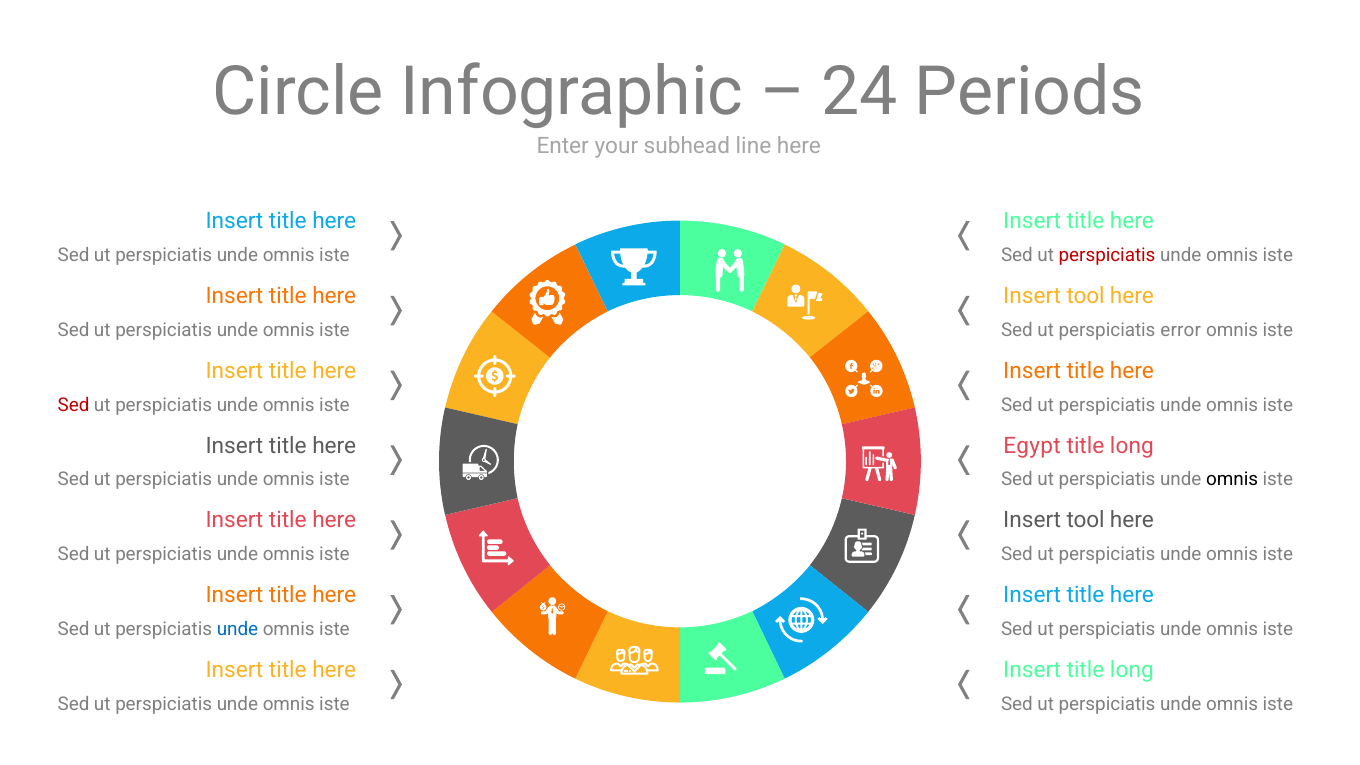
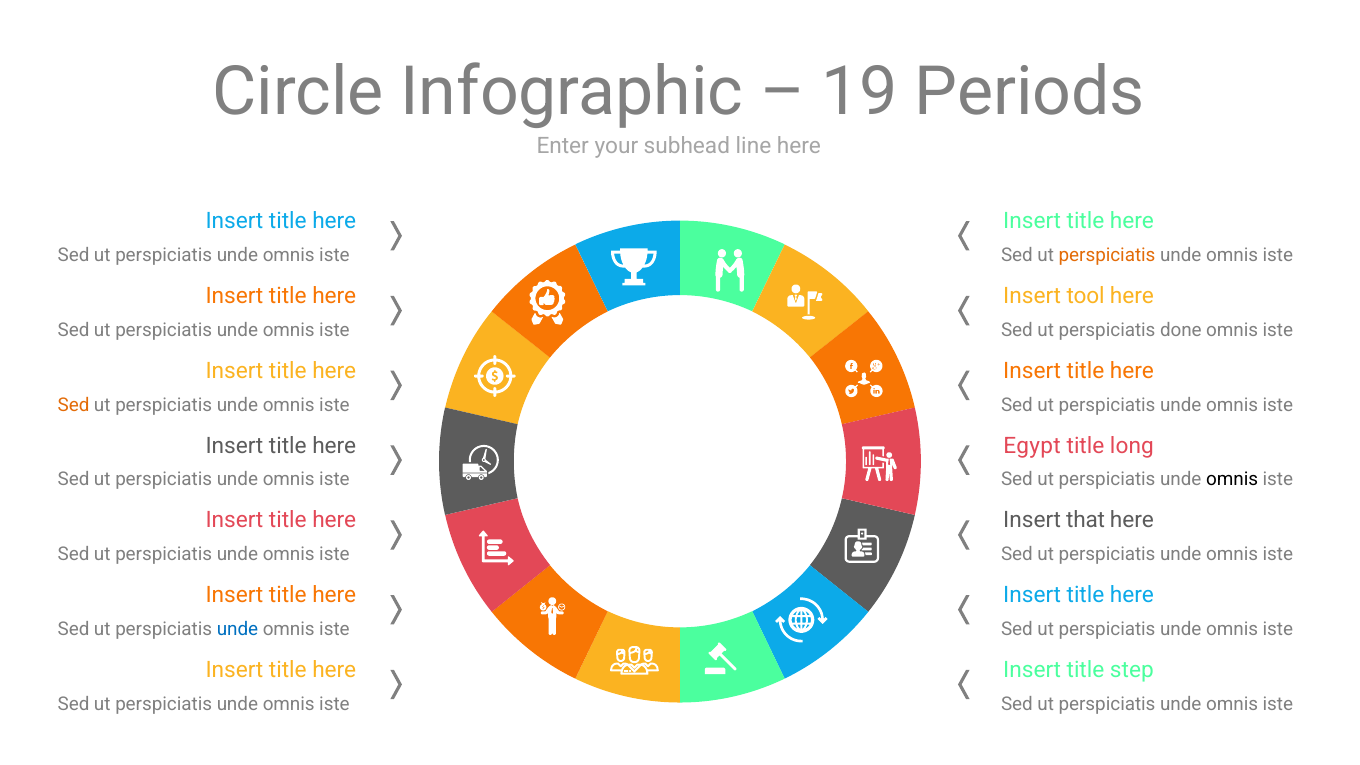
24: 24 -> 19
perspiciatis at (1107, 255) colour: red -> orange
error: error -> done
Sed at (74, 405) colour: red -> orange
tool at (1086, 520): tool -> that
Insert title long: long -> step
